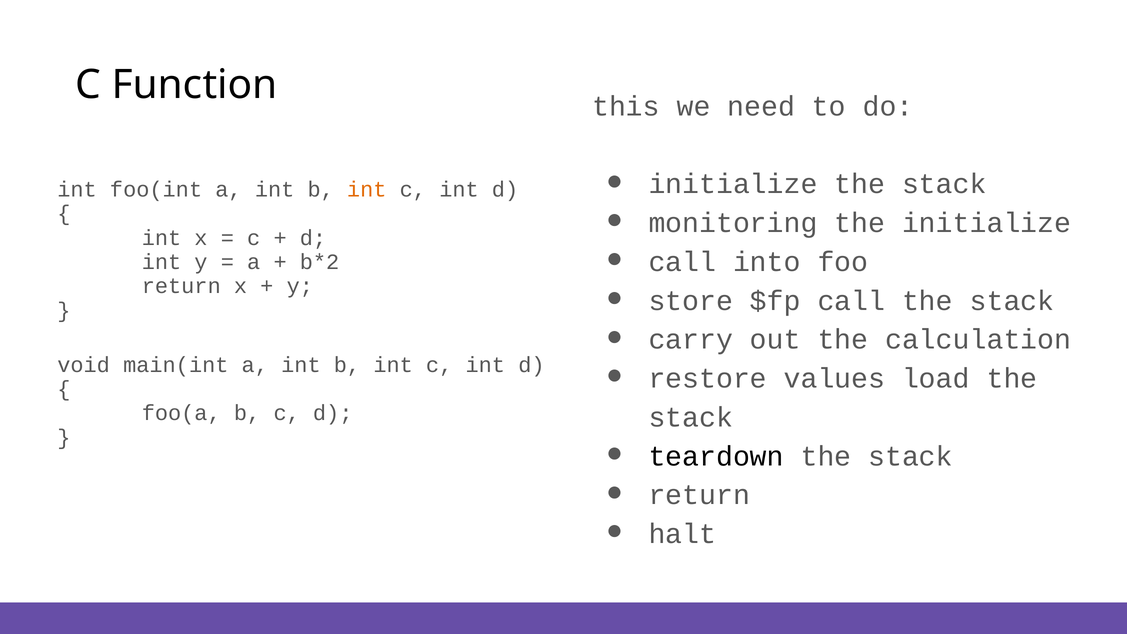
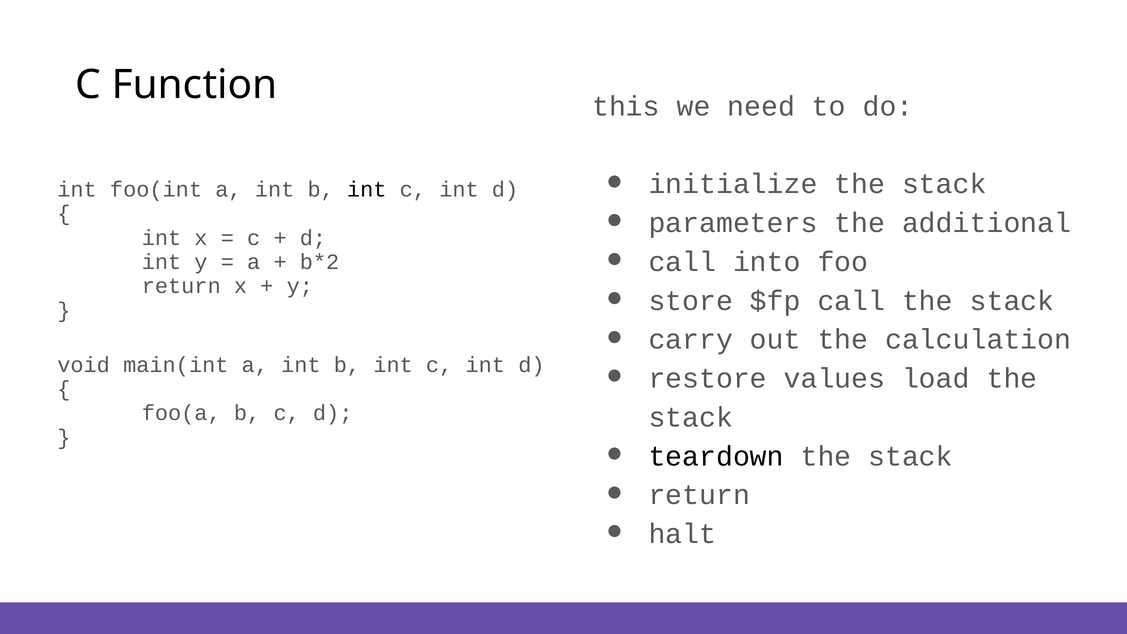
int at (367, 189) colour: orange -> black
monitoring: monitoring -> parameters
the initialize: initialize -> additional
